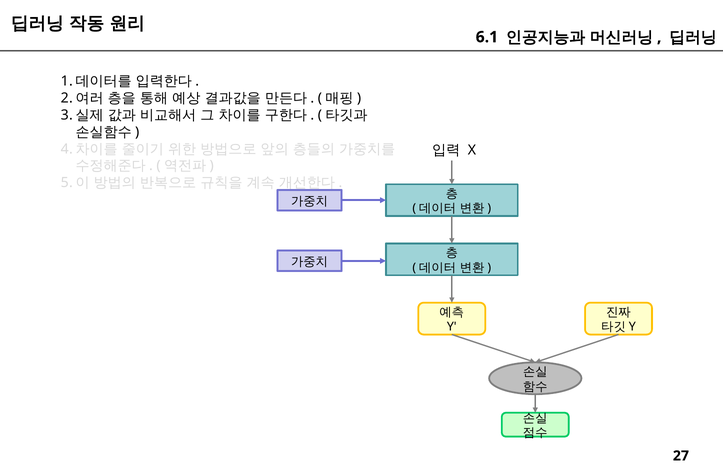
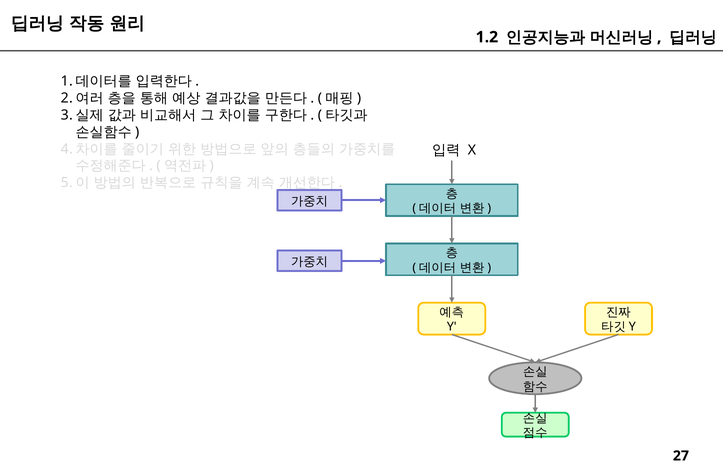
6.1: 6.1 -> 1.2
